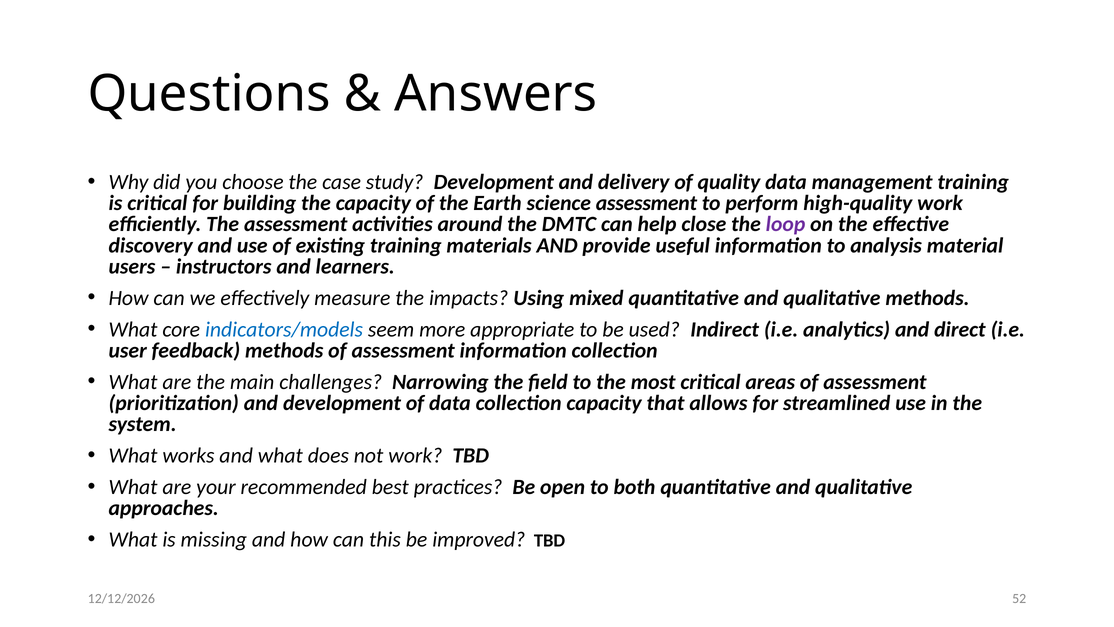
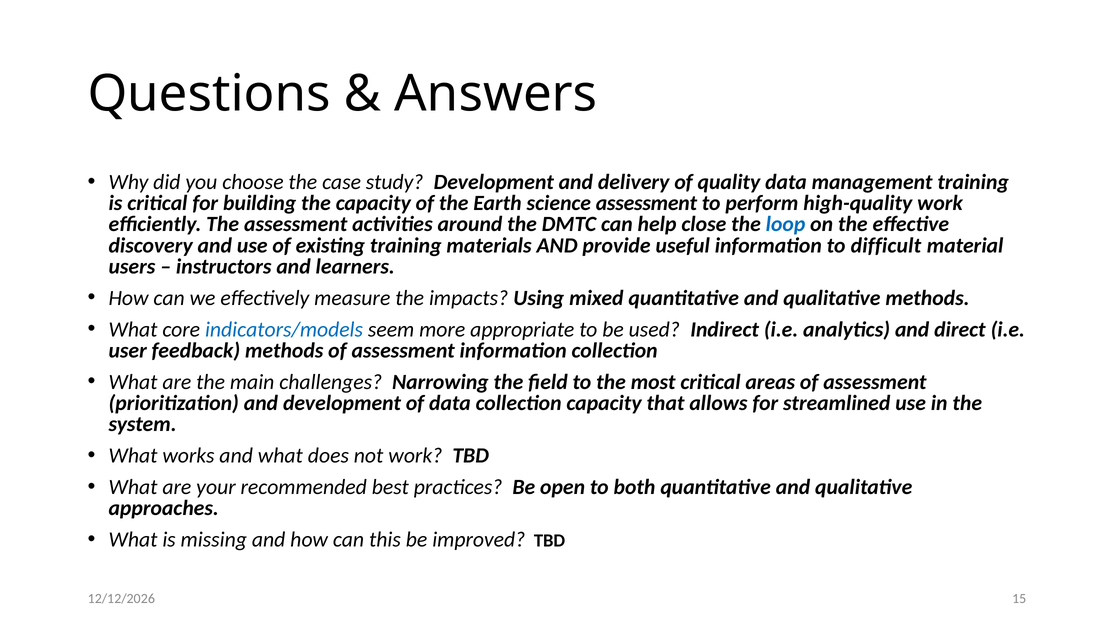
loop colour: purple -> blue
analysis: analysis -> difficult
52: 52 -> 15
